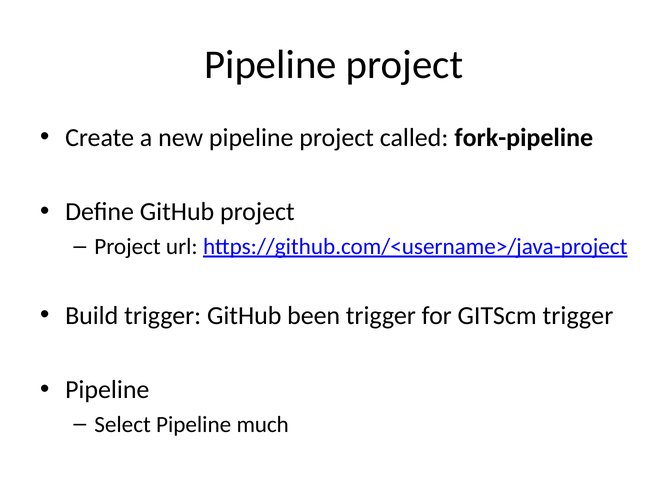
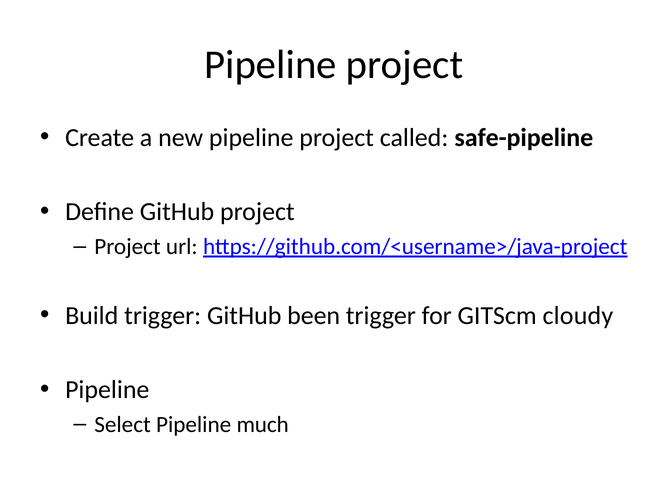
fork-pipeline: fork-pipeline -> safe-pipeline
GITScm trigger: trigger -> cloudy
